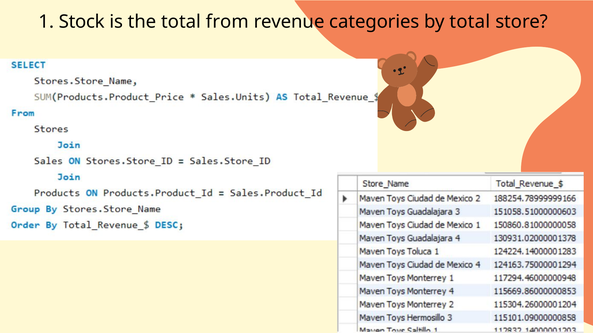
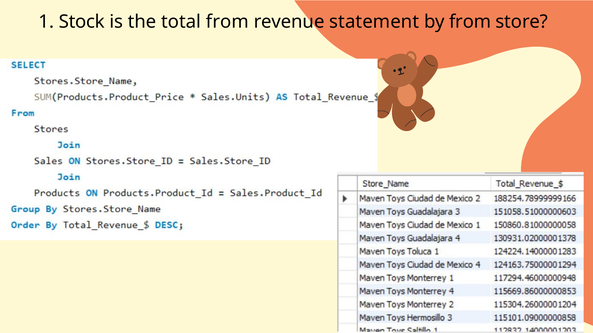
categories: categories -> statement
by total: total -> from
